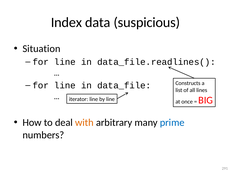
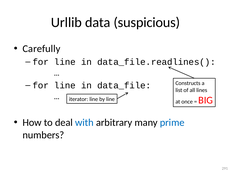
Index: Index -> Urllib
Situation: Situation -> Carefully
with colour: orange -> blue
